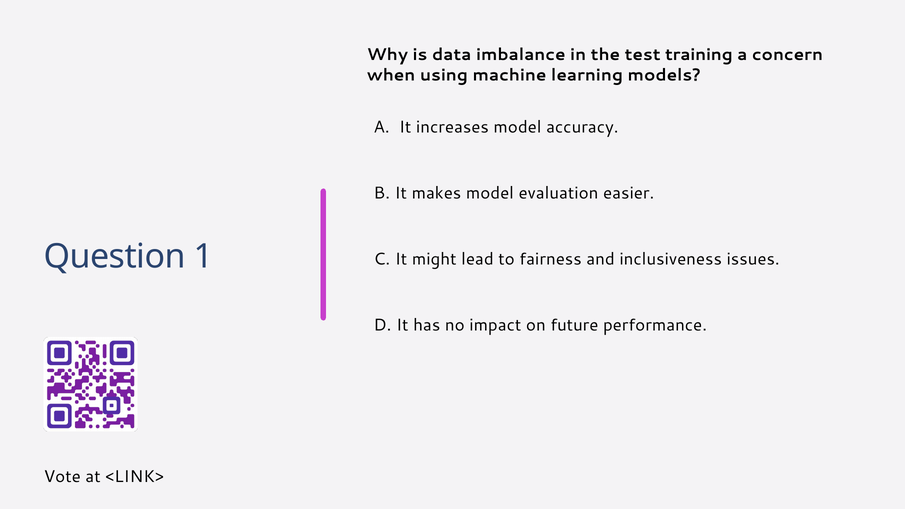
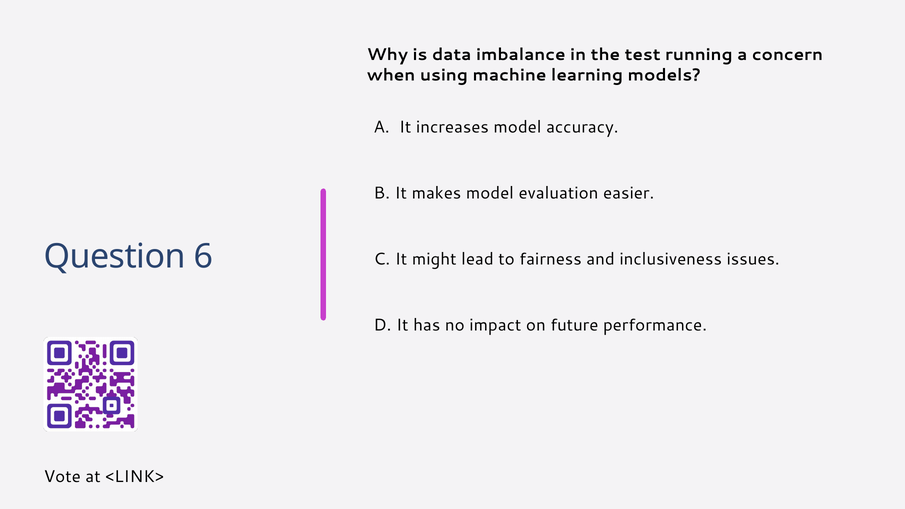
training: training -> running
1: 1 -> 6
